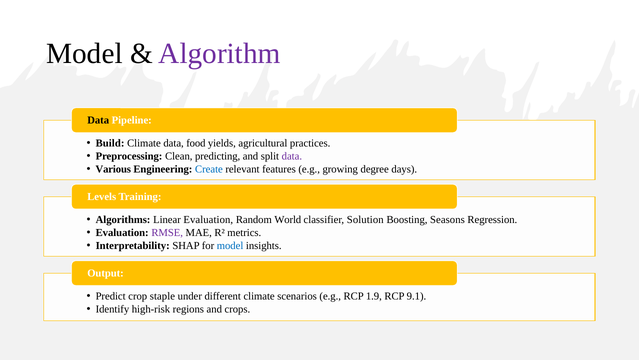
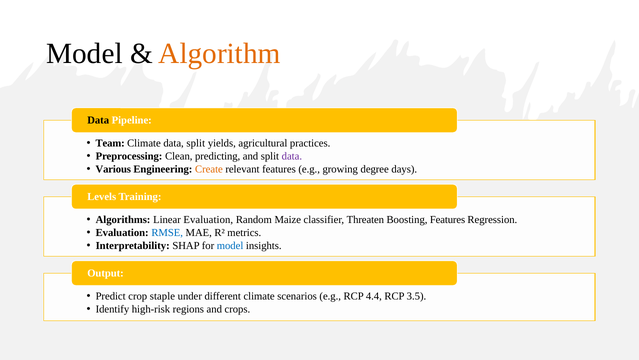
Algorithm colour: purple -> orange
Build: Build -> Team
data food: food -> split
Create colour: blue -> orange
World: World -> Maize
Solution: Solution -> Threaten
Boosting Seasons: Seasons -> Features
RMSE colour: purple -> blue
1.9: 1.9 -> 4.4
9.1: 9.1 -> 3.5
